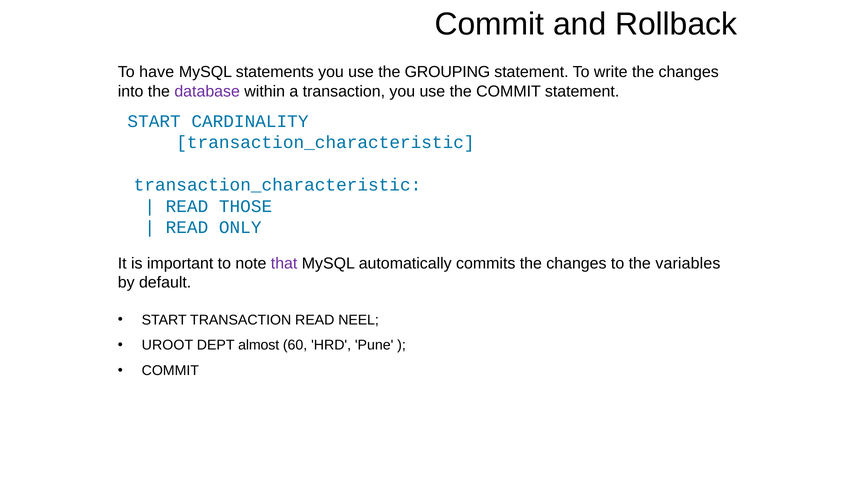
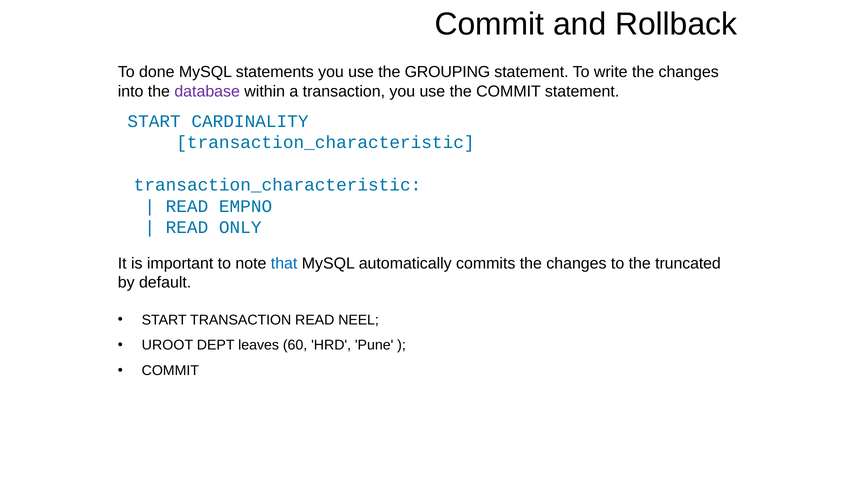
have: have -> done
THOSE: THOSE -> EMPNO
that colour: purple -> blue
variables: variables -> truncated
almost: almost -> leaves
